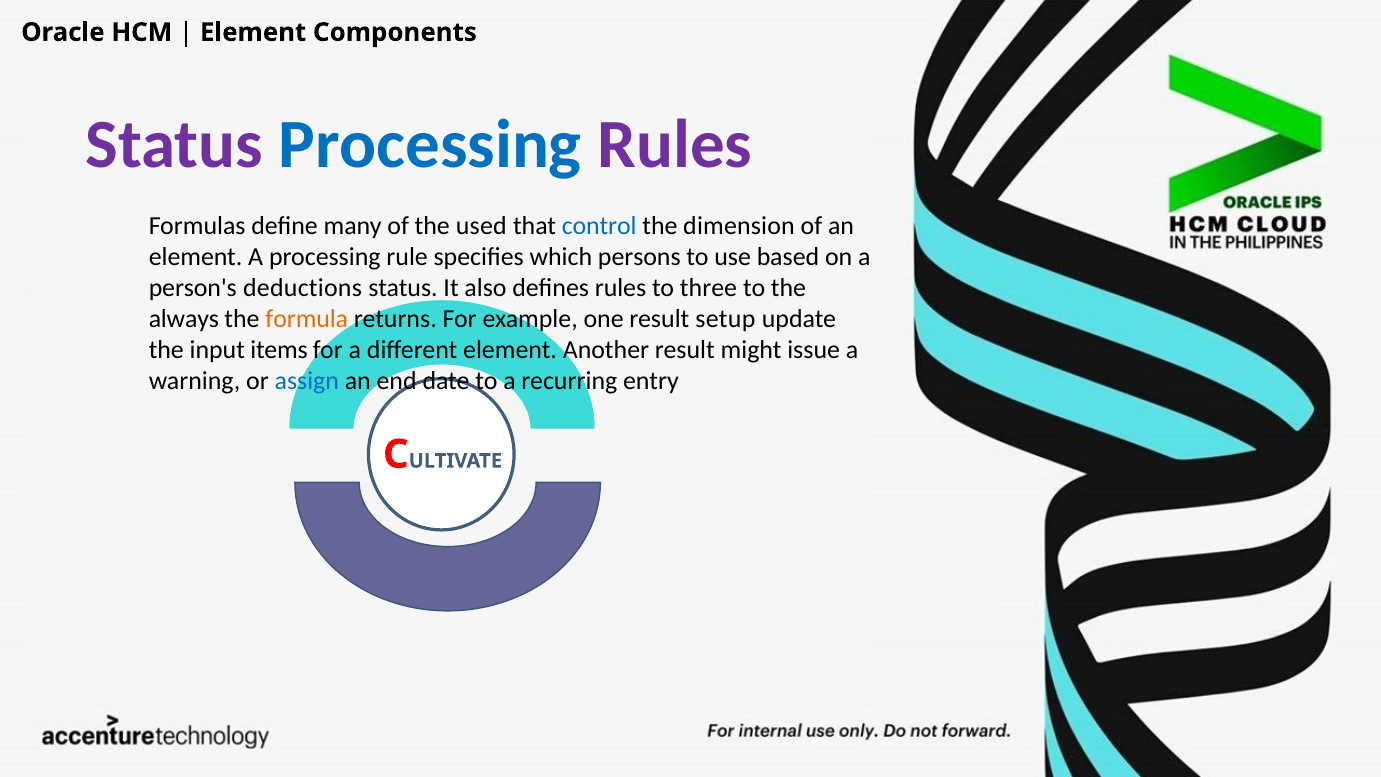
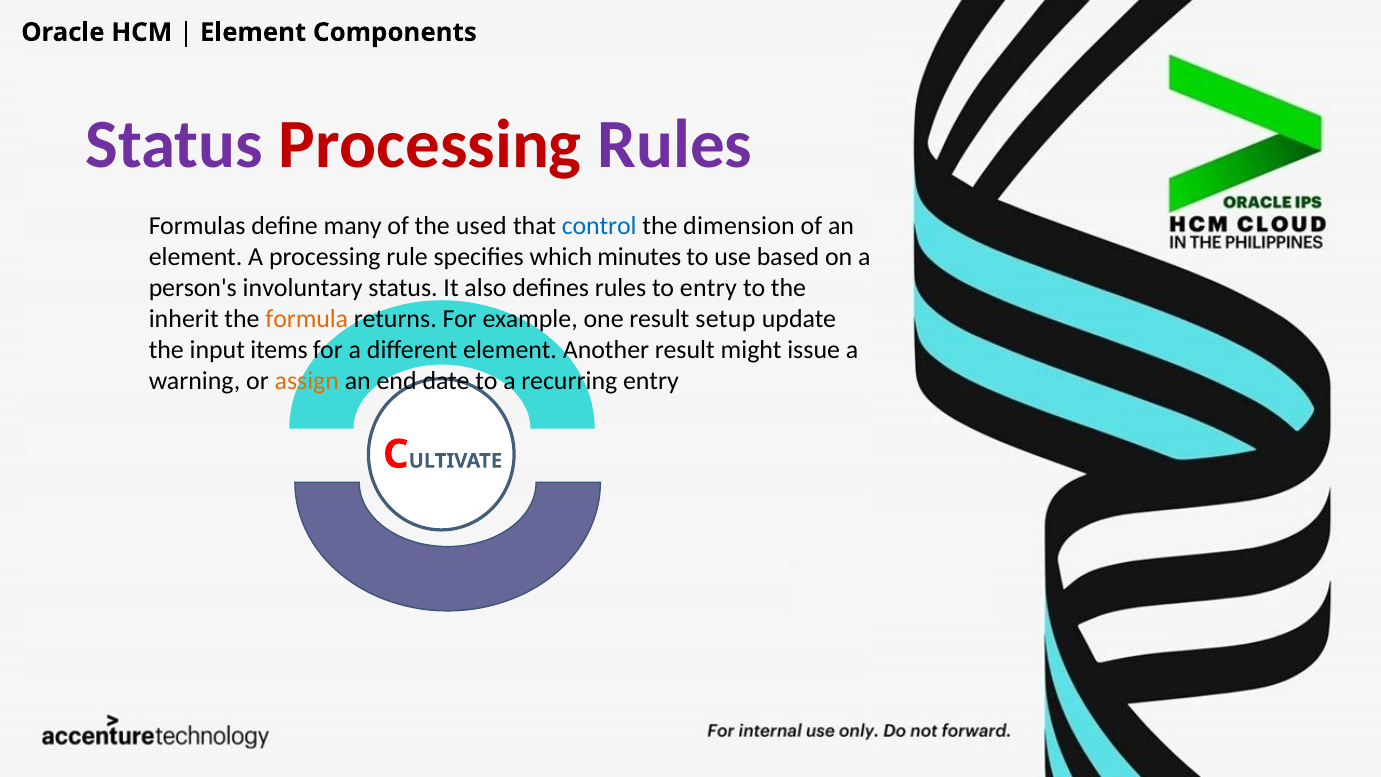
Processing at (430, 145) colour: blue -> red
persons: persons -> minutes
deductions: deductions -> involuntary
to three: three -> entry
always: always -> inherit
assign colour: blue -> orange
